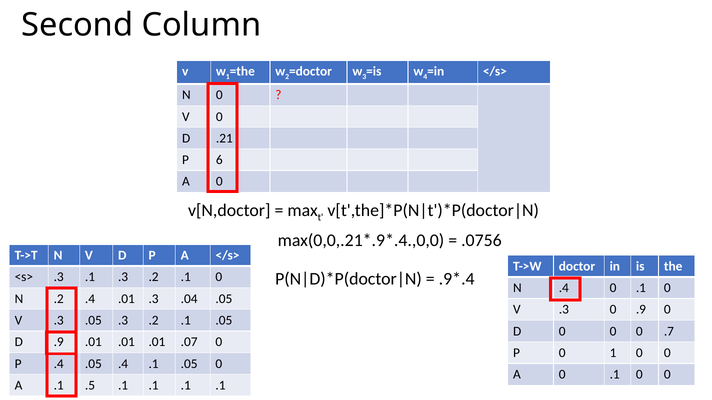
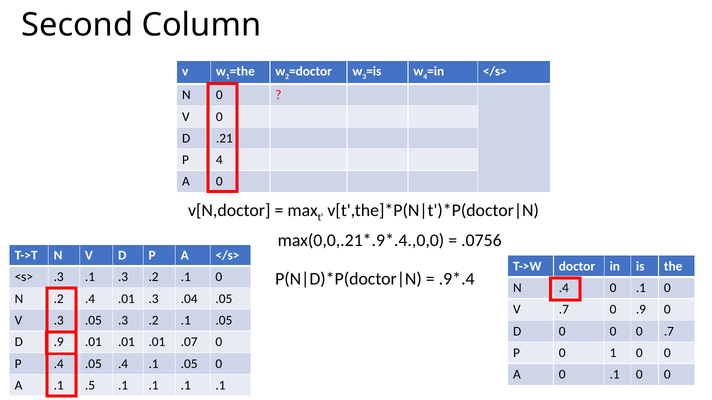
P 6: 6 -> 4
.3 at (564, 310): .3 -> .7
